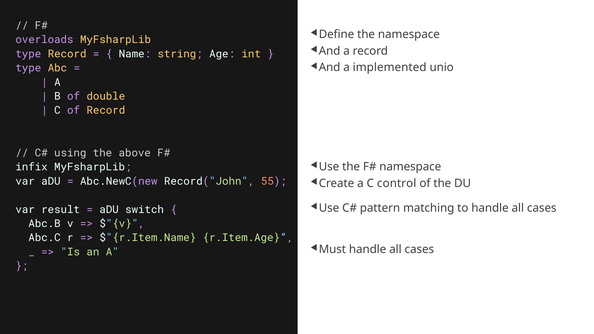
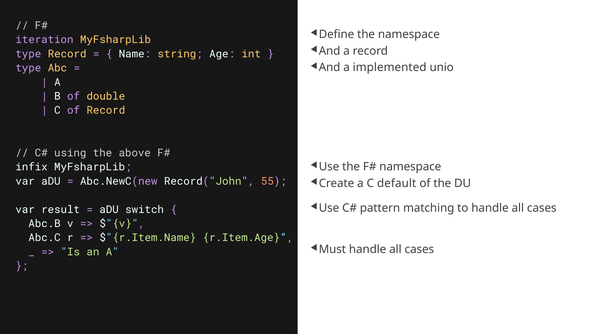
overloads: overloads -> iteration
control: control -> default
